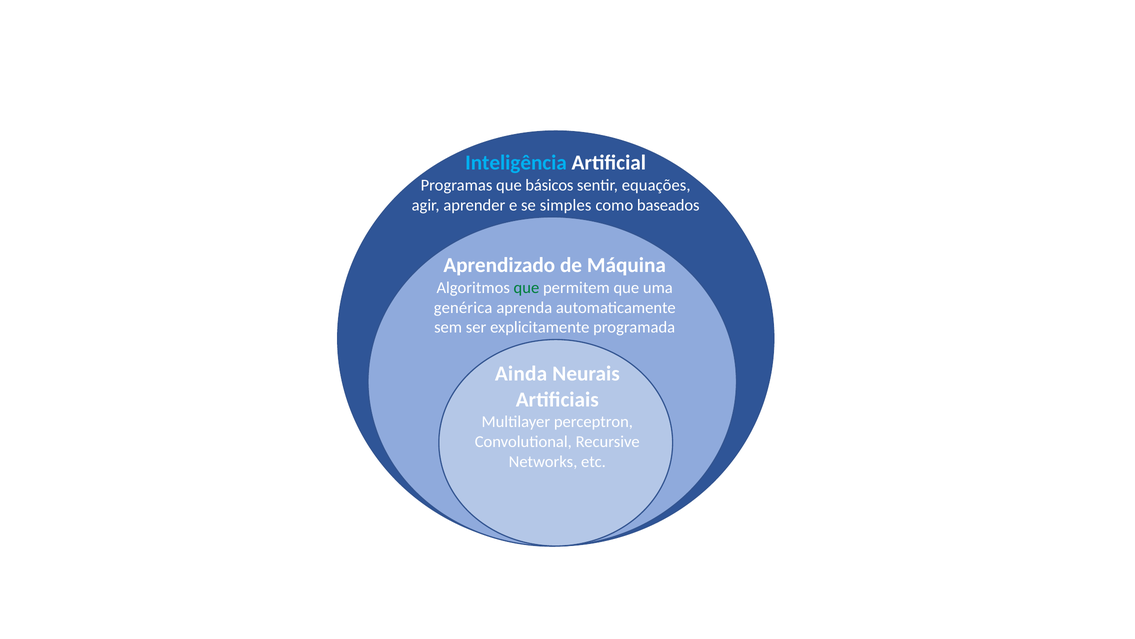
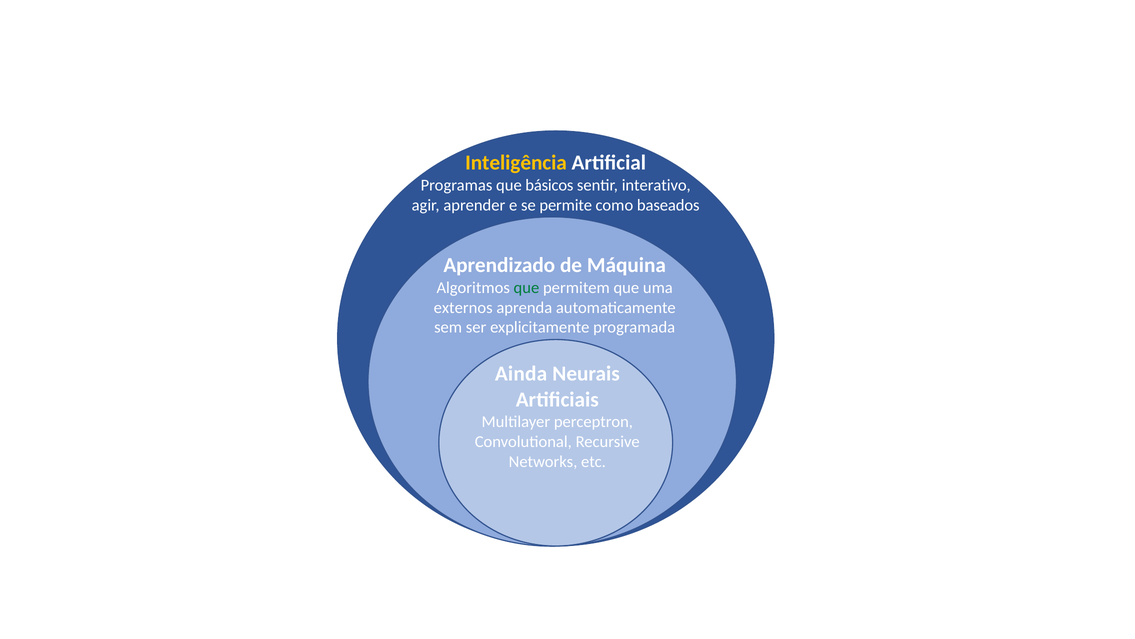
Inteligência colour: light blue -> yellow
equações: equações -> interativo
simples: simples -> permite
genérica: genérica -> externos
